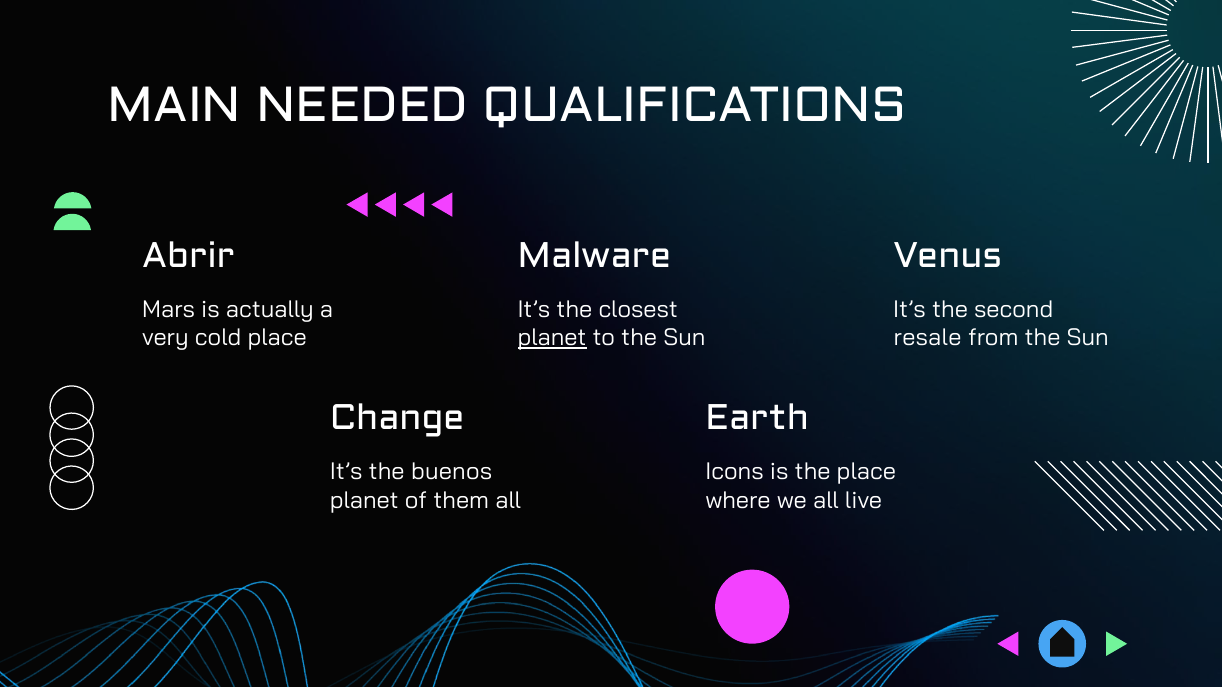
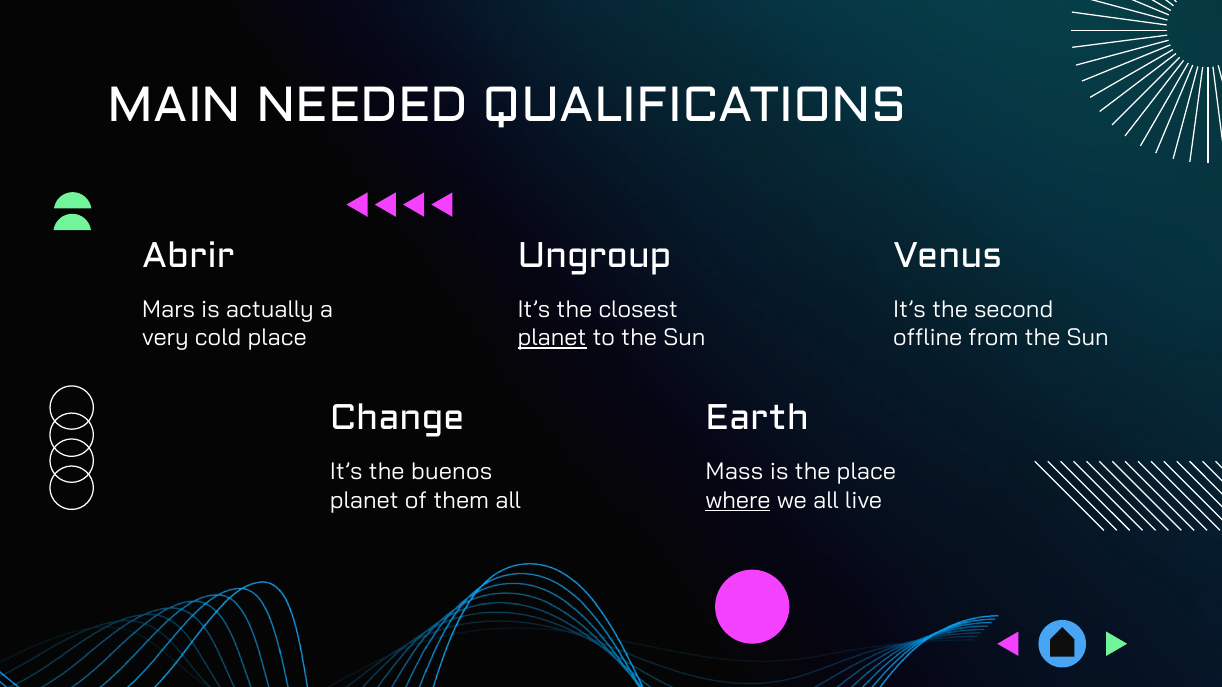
Malware: Malware -> Ungroup
resale: resale -> offline
Icons: Icons -> Mass
where underline: none -> present
